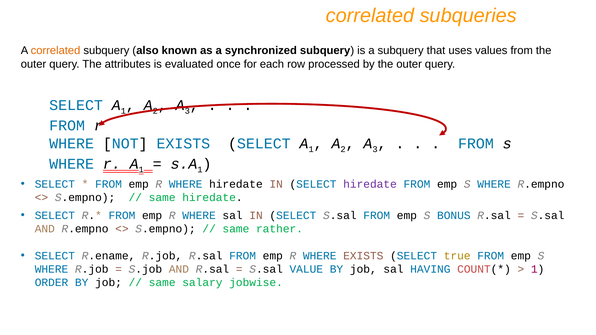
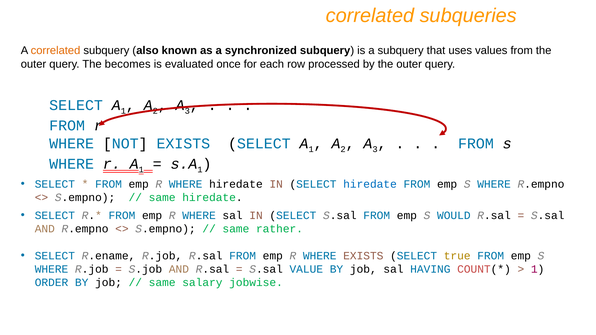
attributes: attributes -> becomes
hiredate at (370, 184) colour: purple -> blue
BONUS: BONUS -> WOULD
